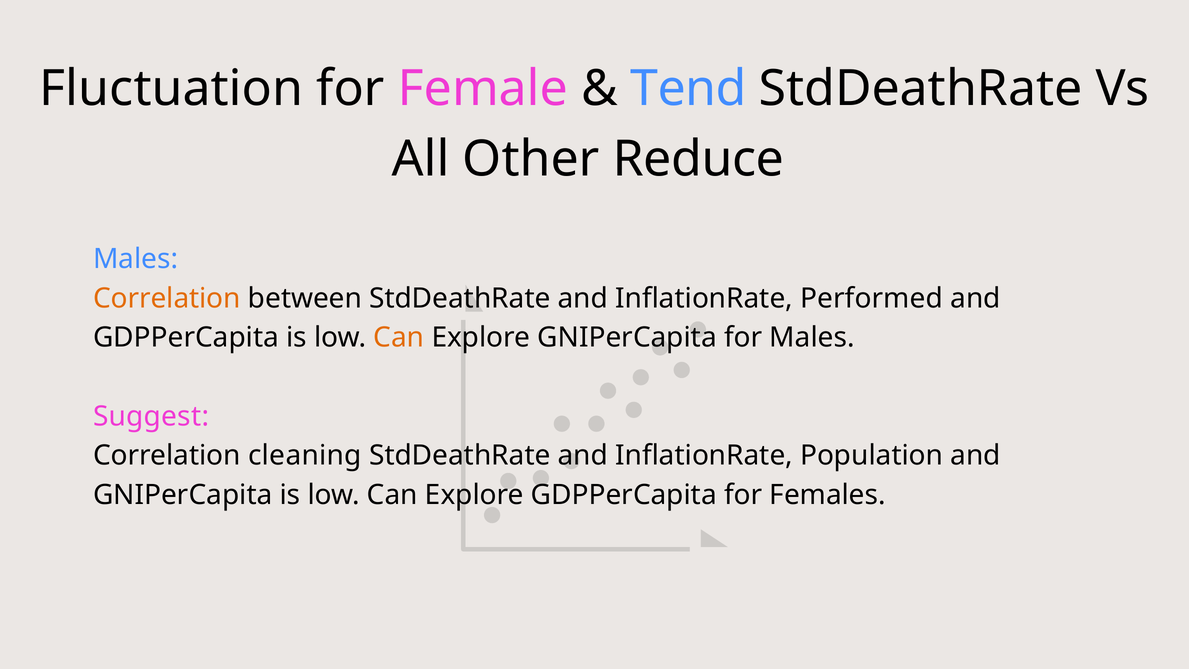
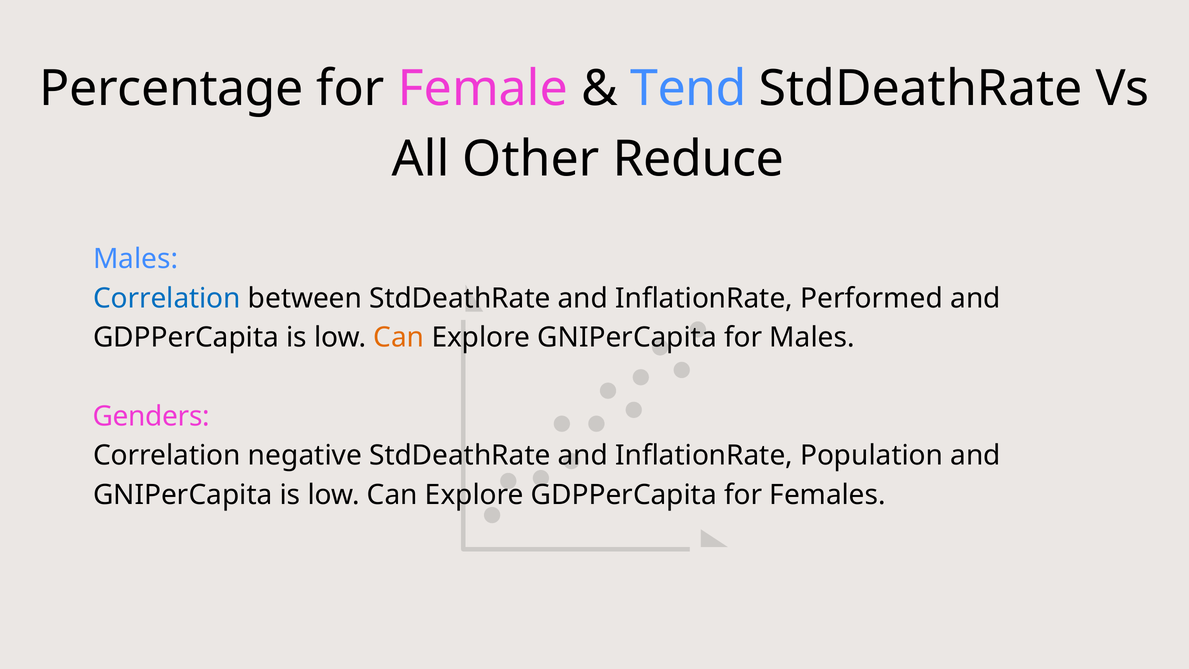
Fluctuation: Fluctuation -> Percentage
Correlation at (167, 298) colour: orange -> blue
Suggest: Suggest -> Genders
cleaning: cleaning -> negative
